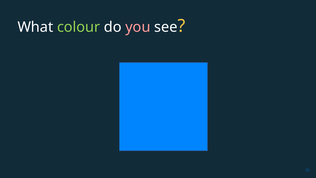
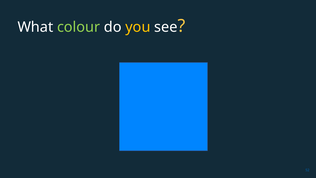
you colour: pink -> yellow
